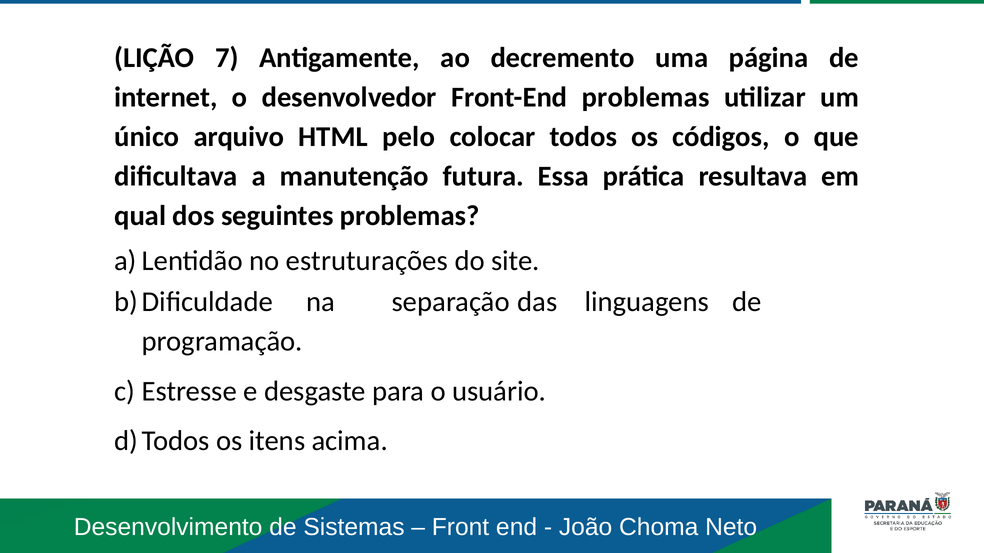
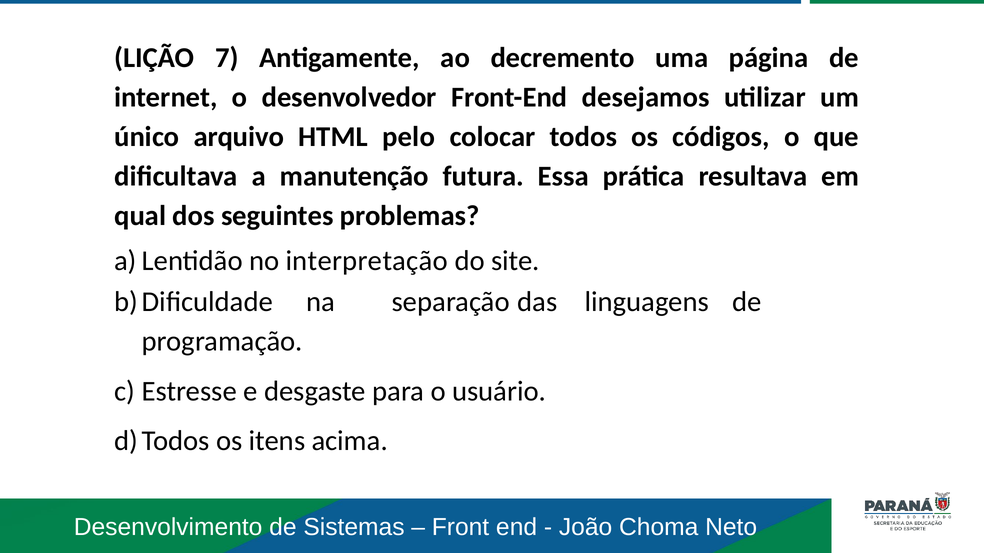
Front-End problemas: problemas -> desejamos
estruturações: estruturações -> interpretação
